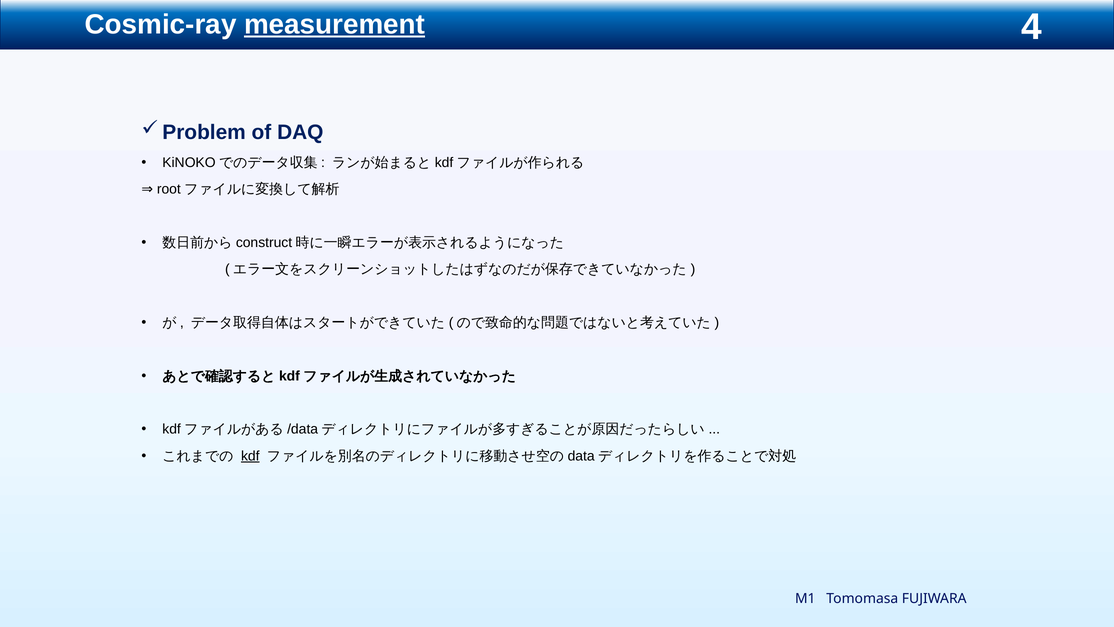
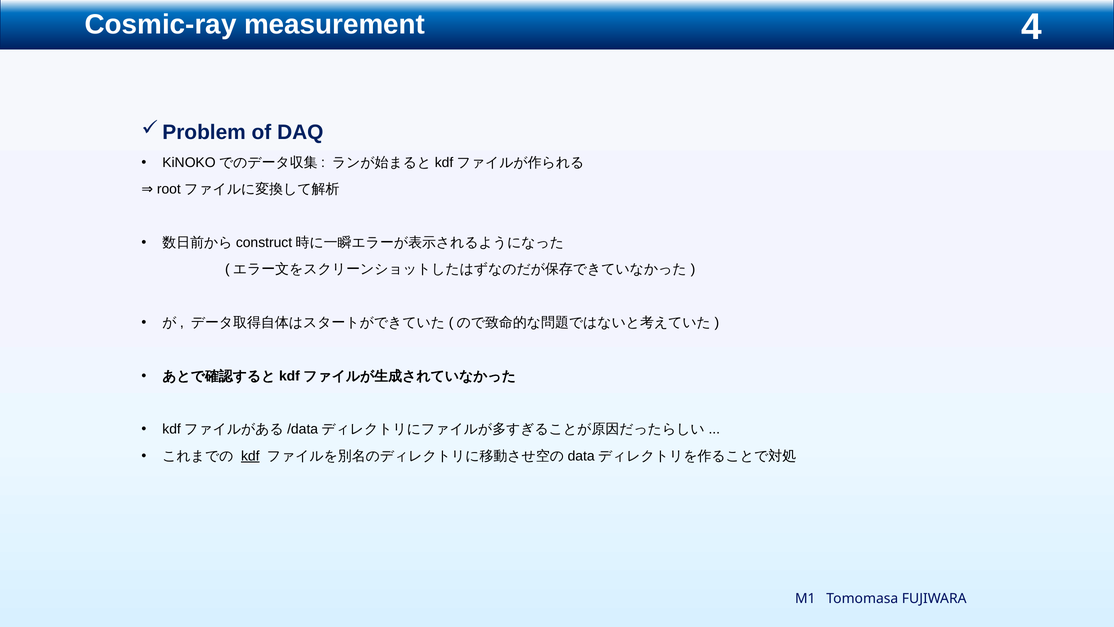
measurement underline: present -> none
